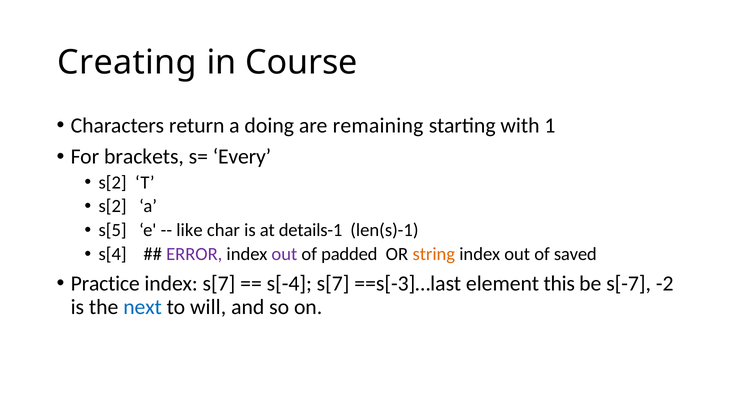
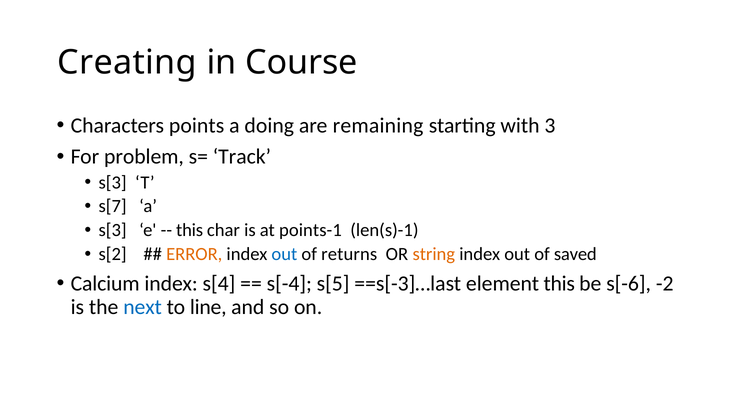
return: return -> points
1: 1 -> 3
brackets: brackets -> problem
Every: Every -> Track
s[2 at (113, 183): s[2 -> s[3
s[2 at (113, 207): s[2 -> s[7
s[5 at (113, 231): s[5 -> s[3
like at (189, 231): like -> this
details-1: details-1 -> points-1
s[4: s[4 -> s[2
ERROR colour: purple -> orange
out at (284, 254) colour: purple -> blue
padded: padded -> returns
Practice: Practice -> Calcium
index s[7: s[7 -> s[4
s[-4 s[7: s[7 -> s[5
s[-7: s[-7 -> s[-6
will: will -> line
